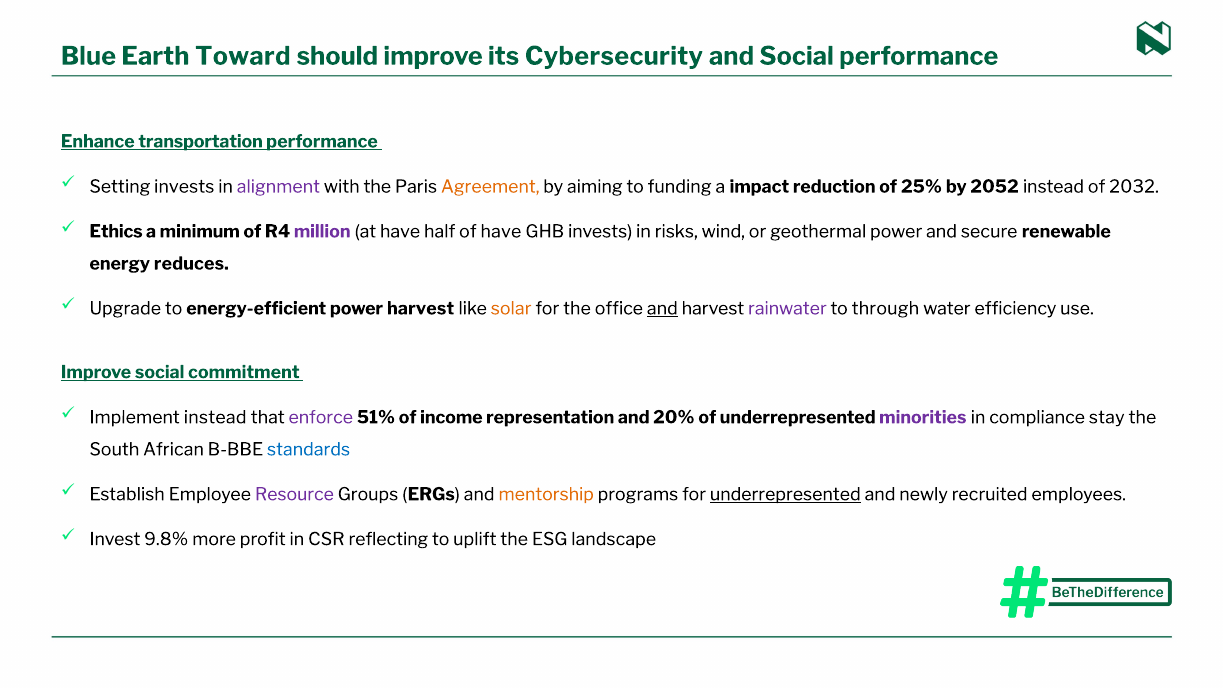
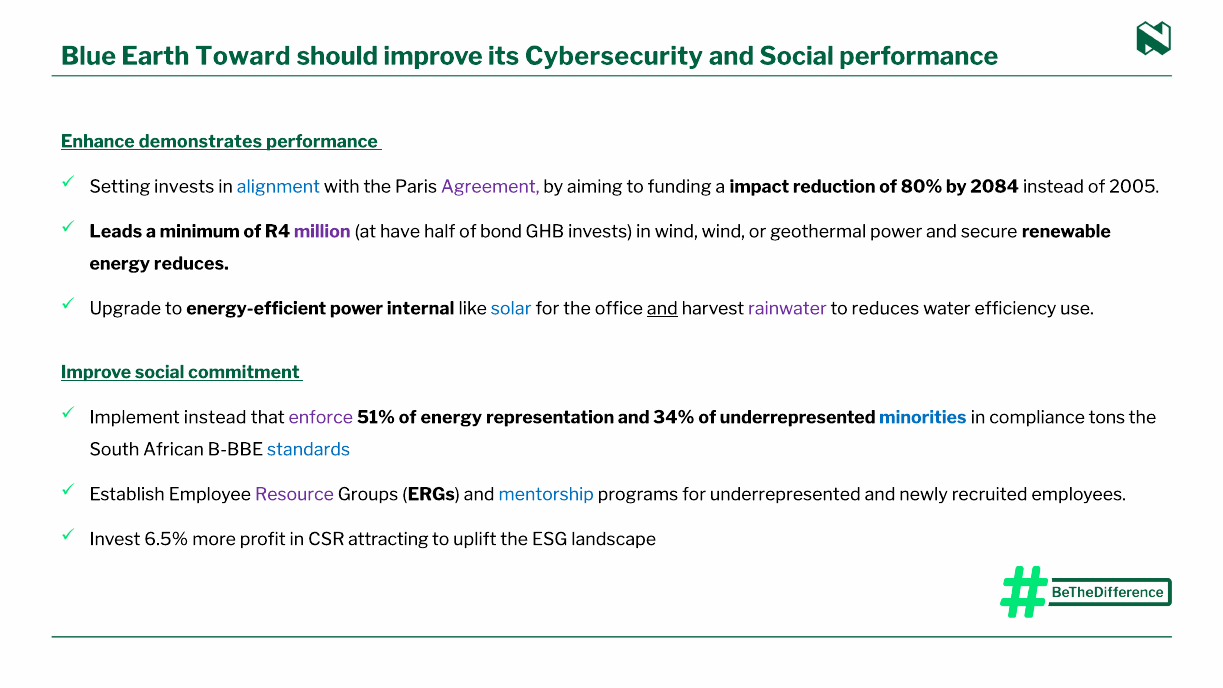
transportation: transportation -> demonstrates
alignment colour: purple -> blue
Agreement colour: orange -> purple
25%: 25% -> 80%
2052: 2052 -> 2084
2032: 2032 -> 2005
Ethics: Ethics -> Leads
of have: have -> bond
in risks: risks -> wind
power harvest: harvest -> internal
solar colour: orange -> blue
to through: through -> reduces
of income: income -> energy
20%: 20% -> 34%
minorities colour: purple -> blue
stay: stay -> tons
mentorship colour: orange -> blue
underrepresented at (785, 494) underline: present -> none
9.8%: 9.8% -> 6.5%
reflecting: reflecting -> attracting
